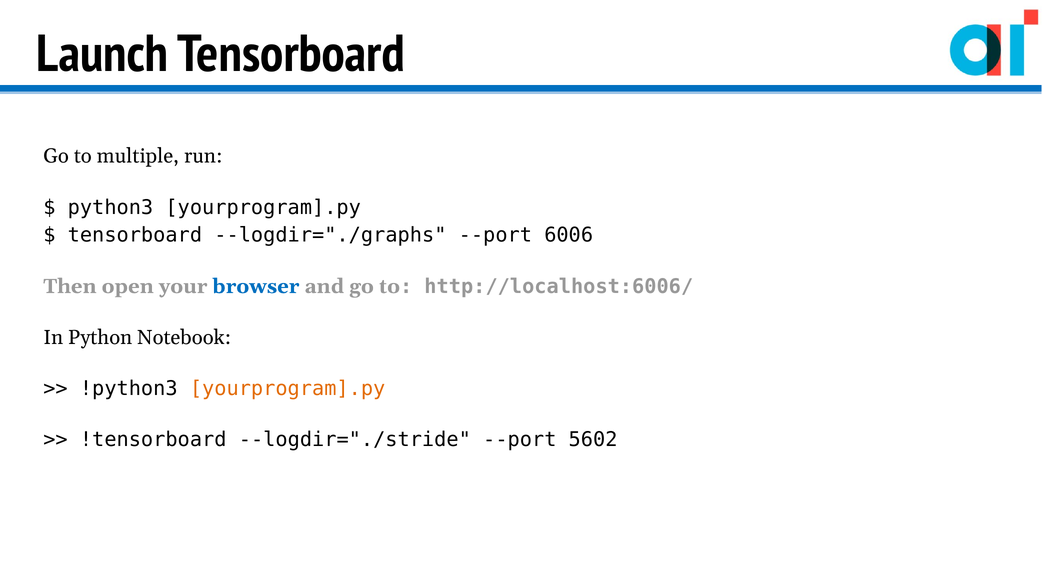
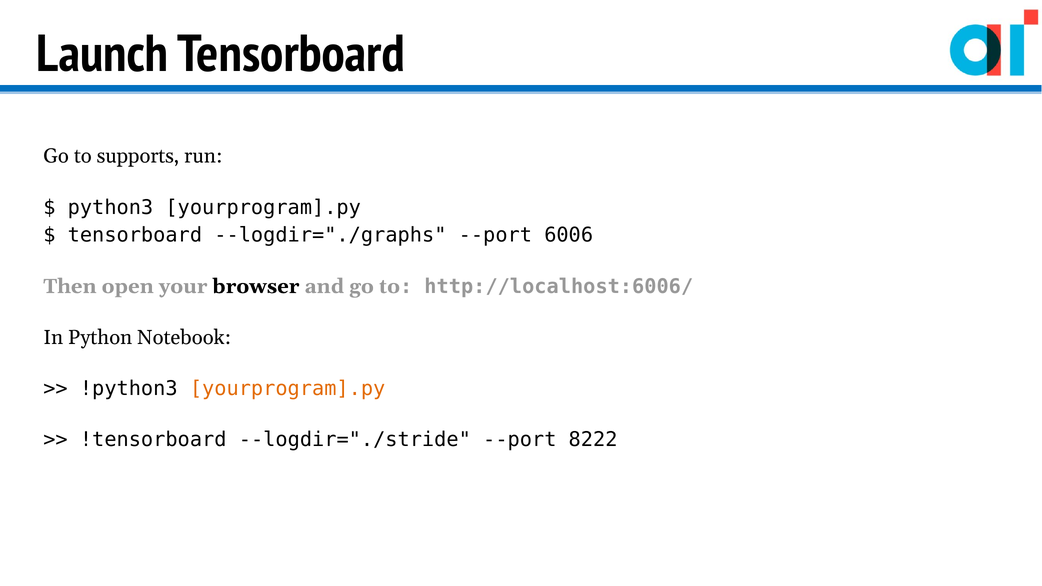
multiple: multiple -> supports
browser colour: blue -> black
5602: 5602 -> 8222
